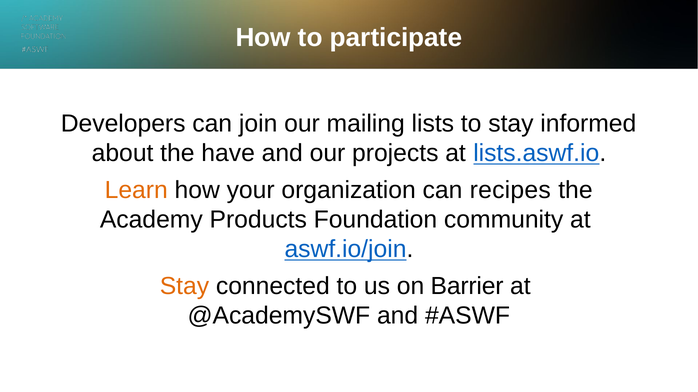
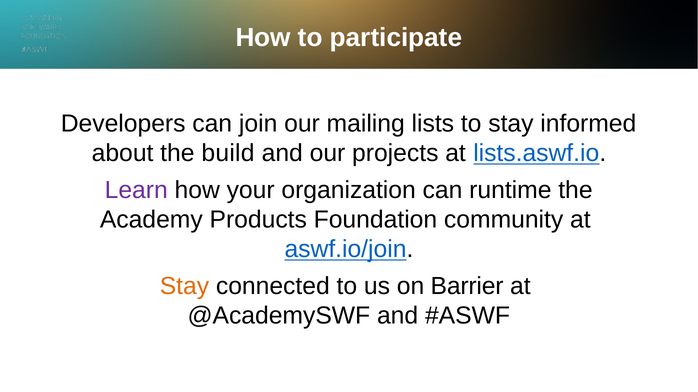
have: have -> build
Learn colour: orange -> purple
recipes: recipes -> runtime
